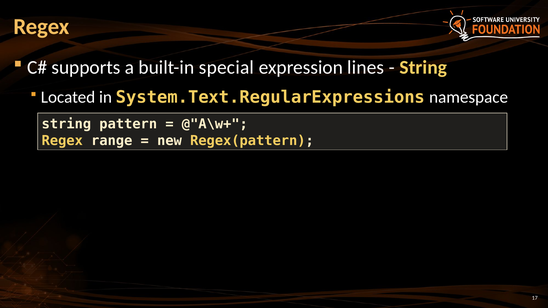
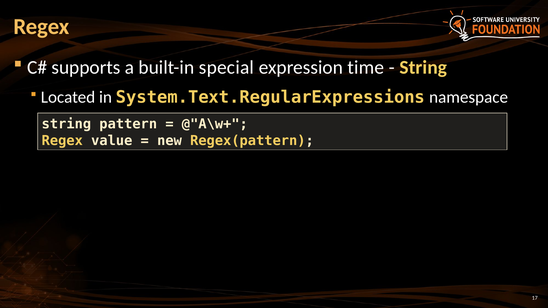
lines: lines -> time
range: range -> value
